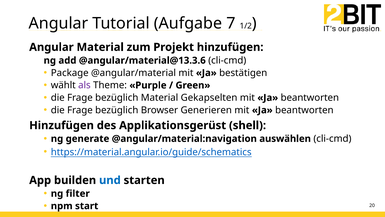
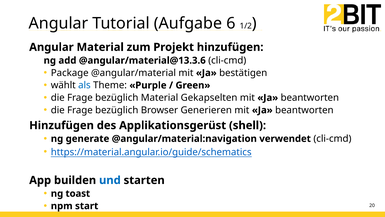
7: 7 -> 6
als colour: purple -> blue
auswählen: auswählen -> verwendet
filter: filter -> toast
